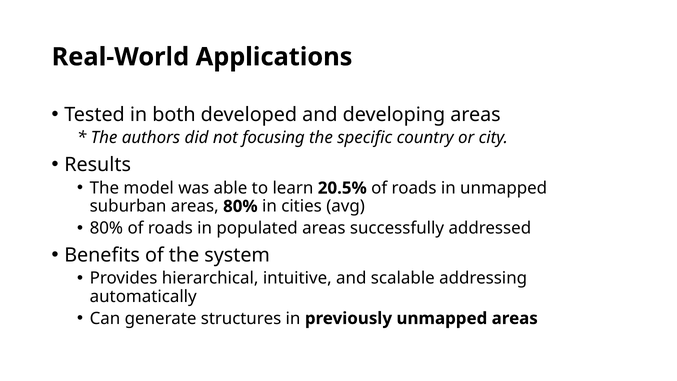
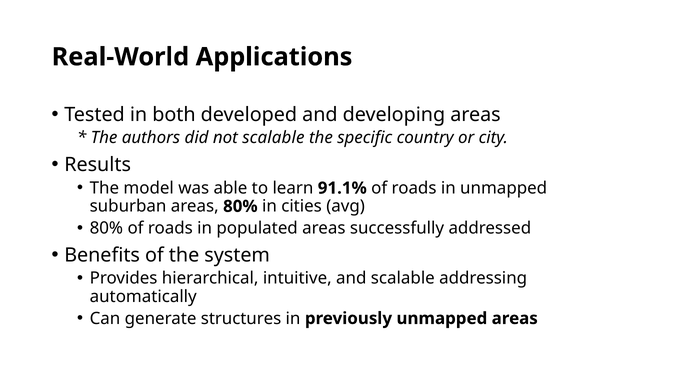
not focusing: focusing -> scalable
20.5%: 20.5% -> 91.1%
